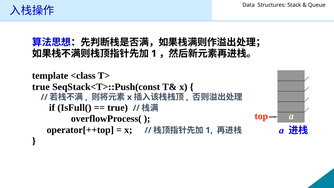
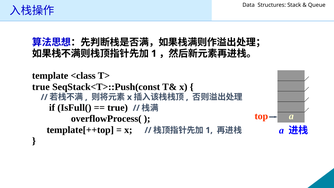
operator[++top: operator[++top -> template[++top
